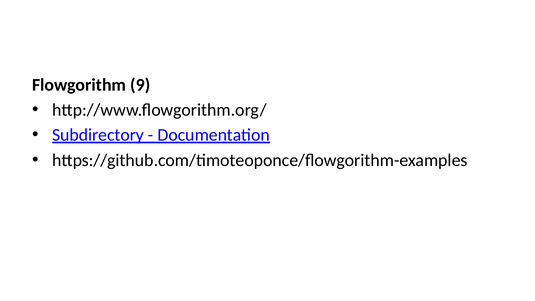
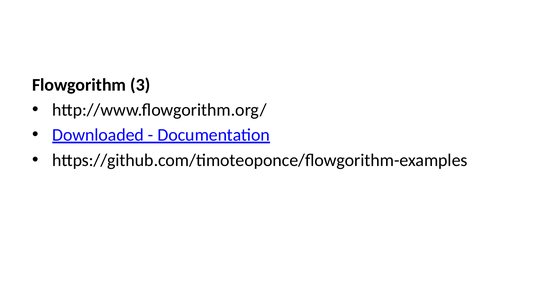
9: 9 -> 3
Subdirectory: Subdirectory -> Downloaded
